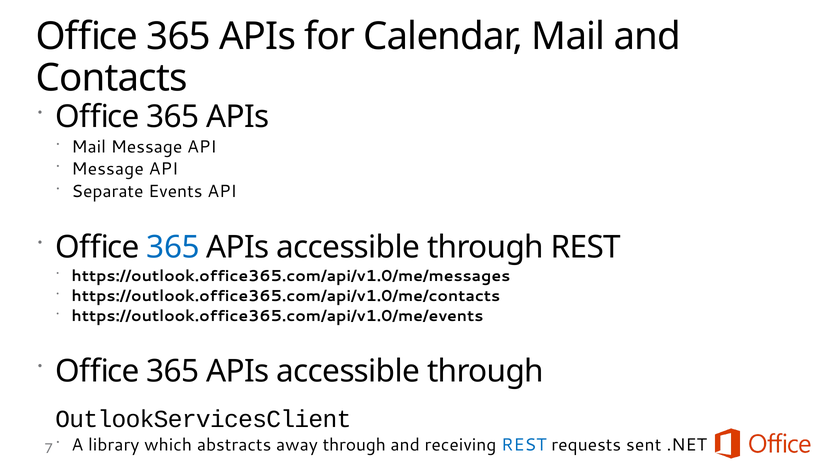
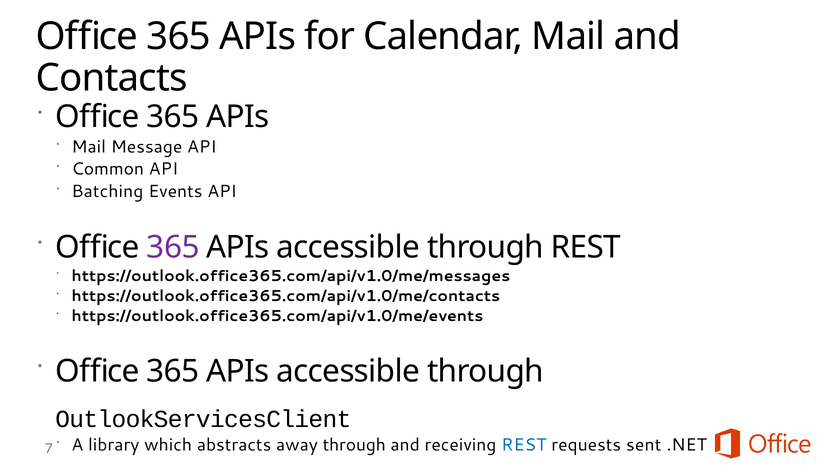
Message at (108, 169): Message -> Common
Separate: Separate -> Batching
365 at (173, 247) colour: blue -> purple
